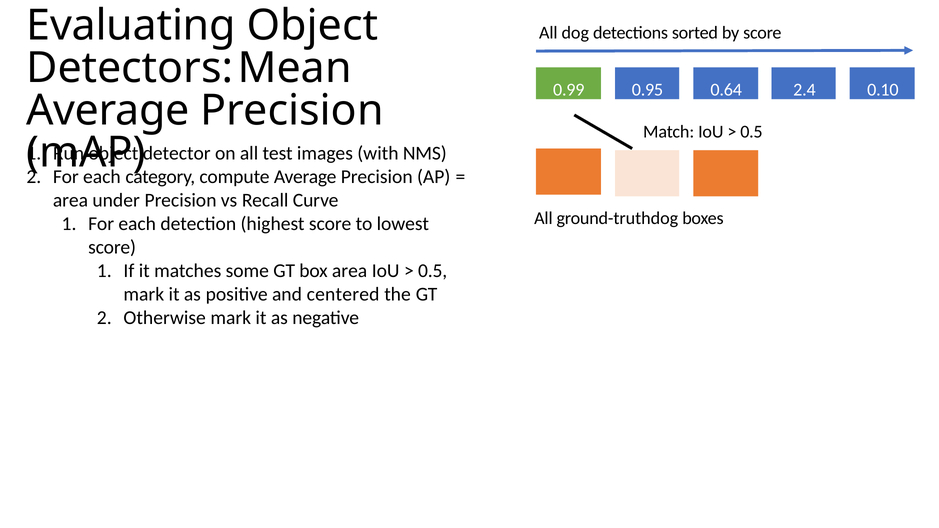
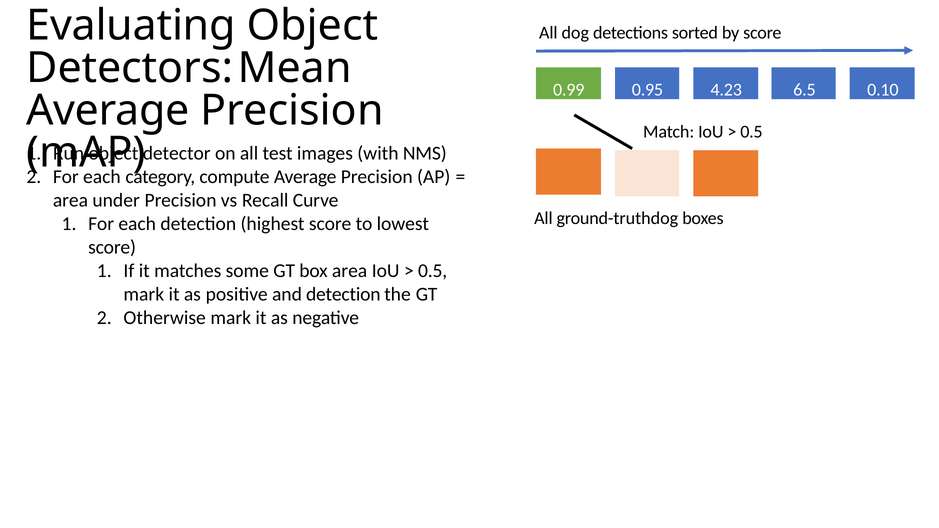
0.64: 0.64 -> 4.23
2.4: 2.4 -> 6.5
and centered: centered -> detection
